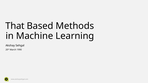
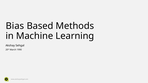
That: That -> Bias
